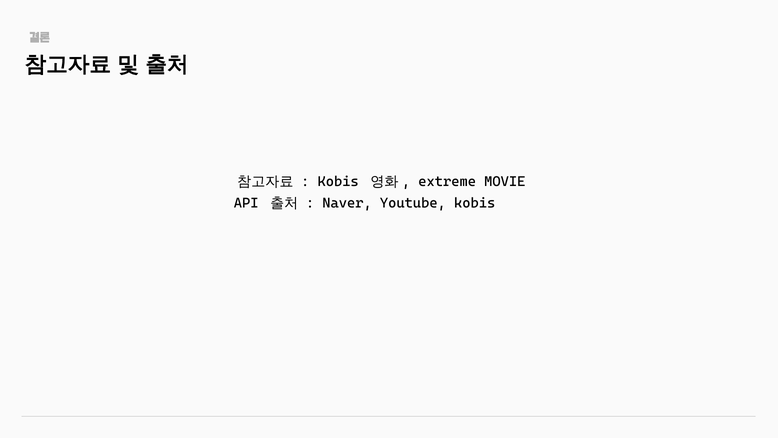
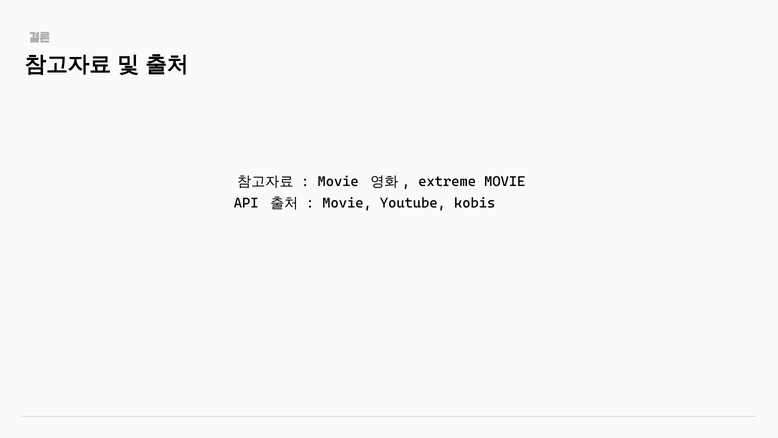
Kobis at (338, 181): Kobis -> Movie
Naver at (347, 203): Naver -> Movie
